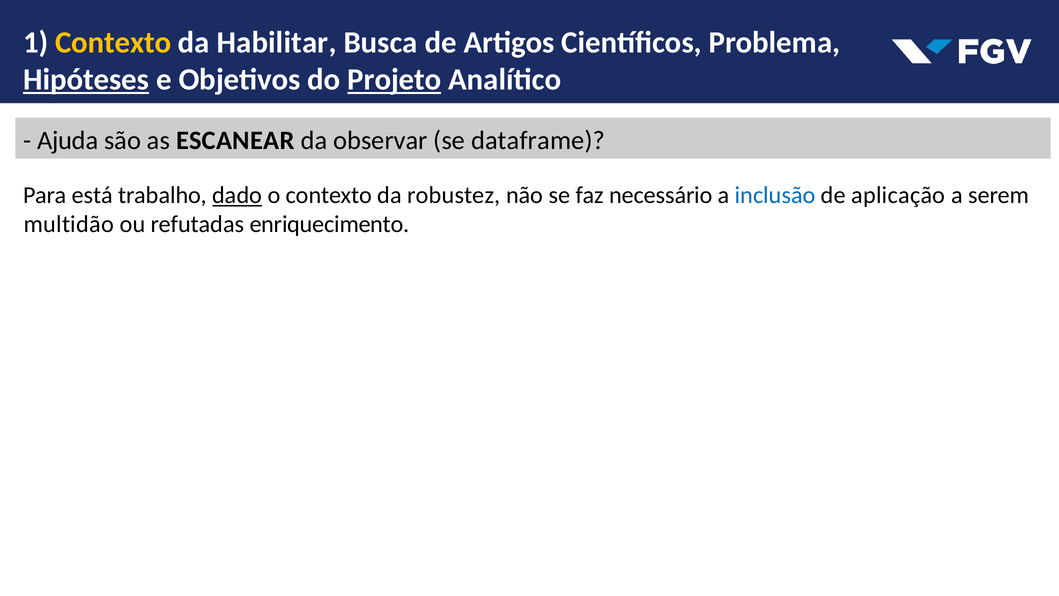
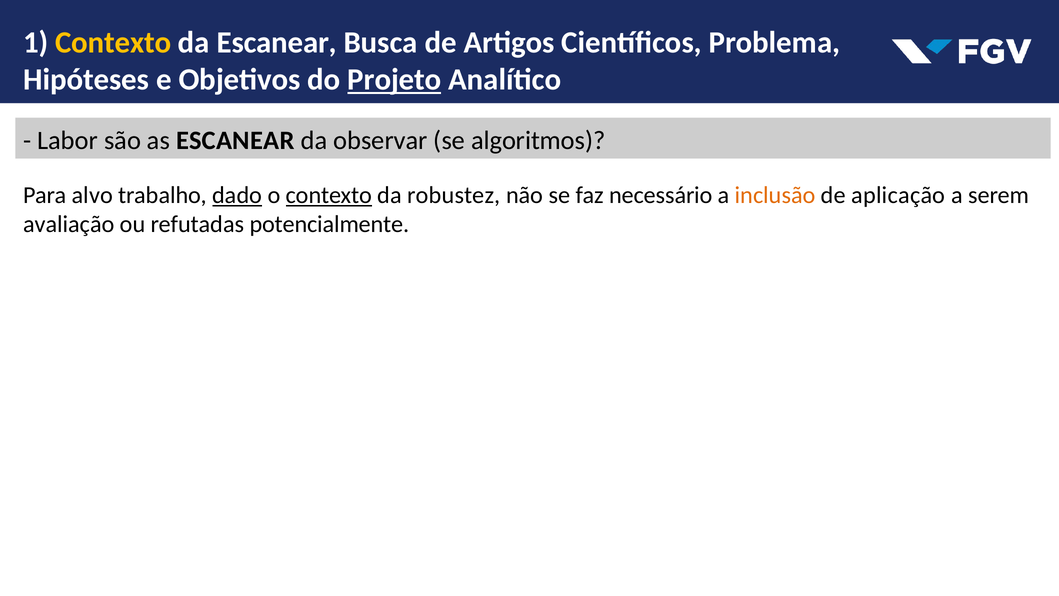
da Habilitar: Habilitar -> Escanear
Hipóteses underline: present -> none
Ajuda: Ajuda -> Labor
dataframe: dataframe -> algoritmos
está: está -> alvo
contexto at (329, 195) underline: none -> present
inclusão colour: blue -> orange
multidão: multidão -> avaliação
enriquecimento: enriquecimento -> potencialmente
